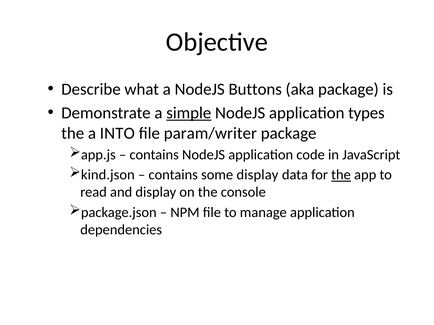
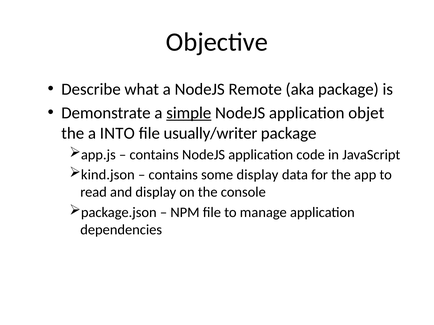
Buttons: Buttons -> Remote
types: types -> objet
param/writer: param/writer -> usually/writer
the at (341, 175) underline: present -> none
